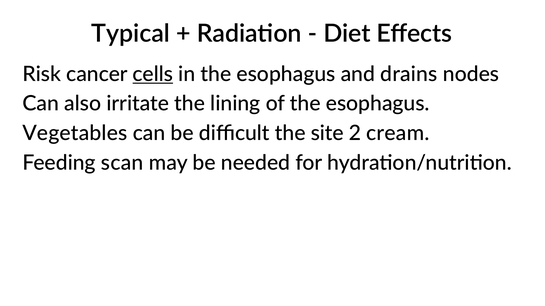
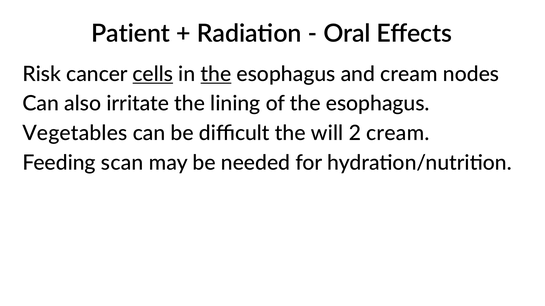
Typical: Typical -> Patient
Diet: Diet -> Oral
the at (216, 74) underline: none -> present
and drains: drains -> cream
site: site -> will
